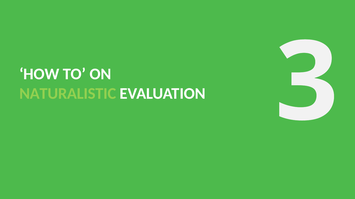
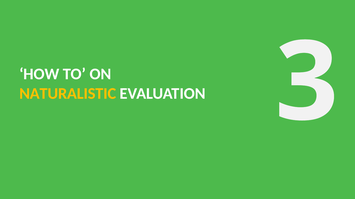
NATURALISTIC colour: light green -> yellow
